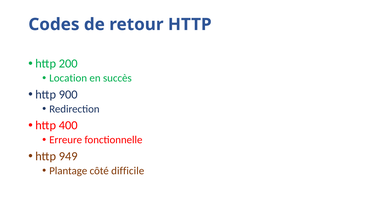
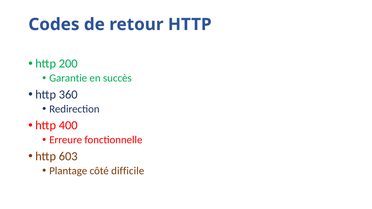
Location: Location -> Garantie
900: 900 -> 360
949: 949 -> 603
